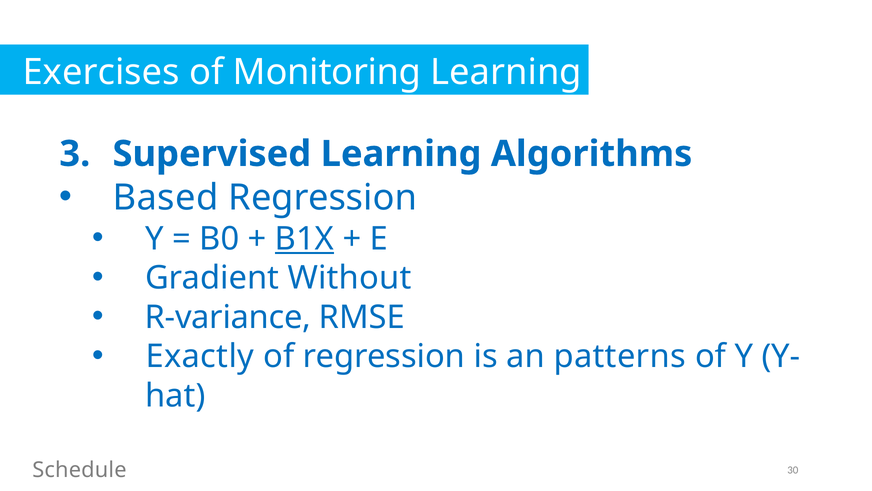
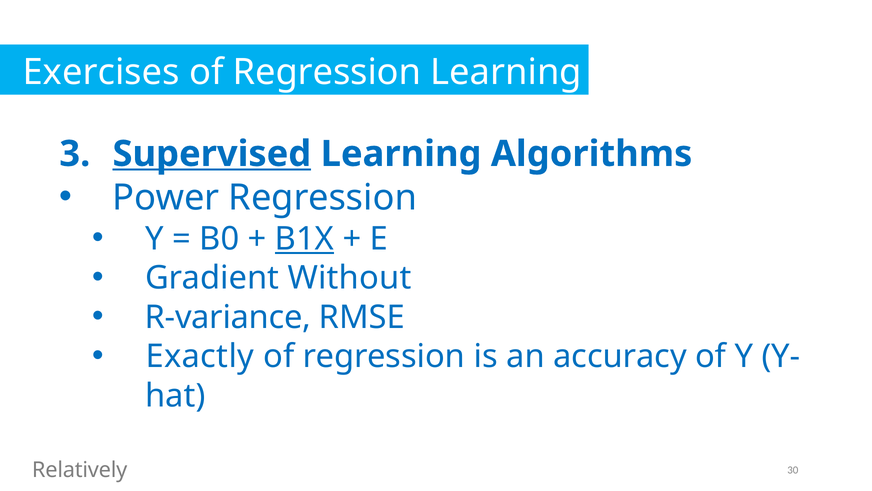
Monitoring at (327, 72): Monitoring -> Regression
Supervised underline: none -> present
Based: Based -> Power
patterns: patterns -> accuracy
Schedule: Schedule -> Relatively
